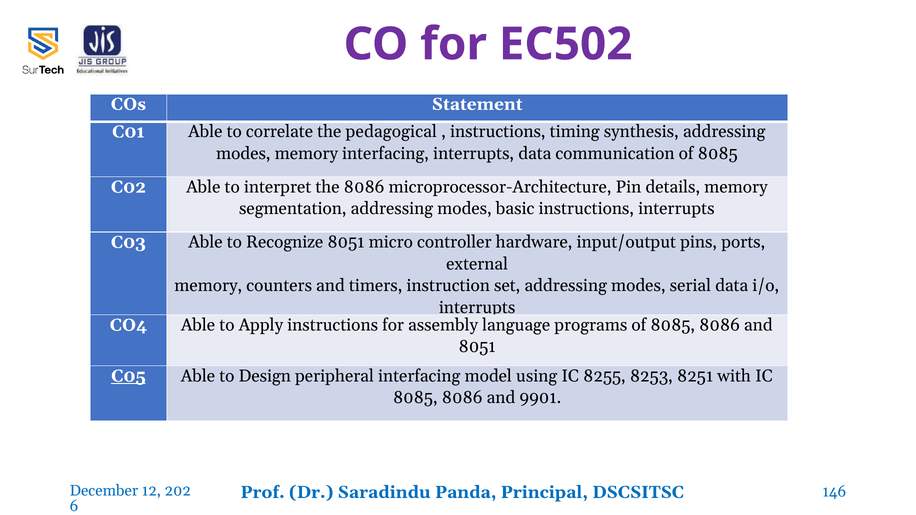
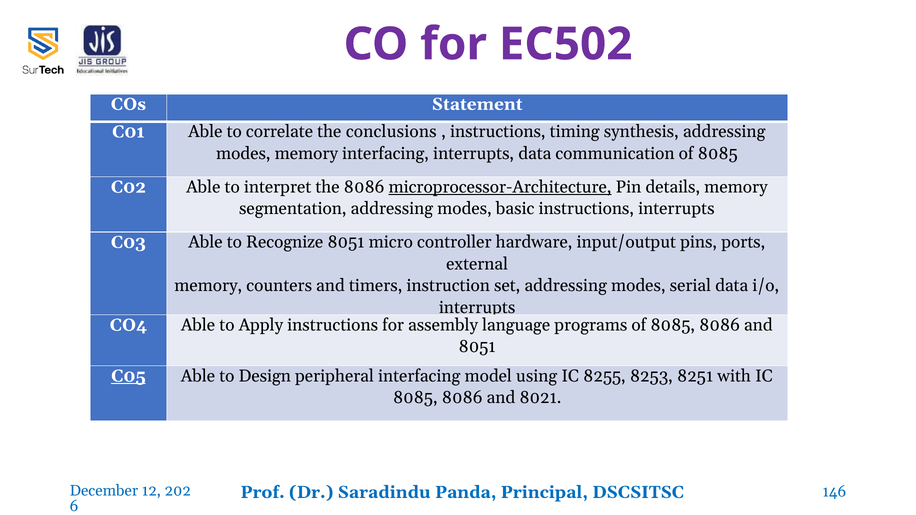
pedagogical: pedagogical -> conclusions
microprocessor-Architecture underline: none -> present
9901: 9901 -> 8021
